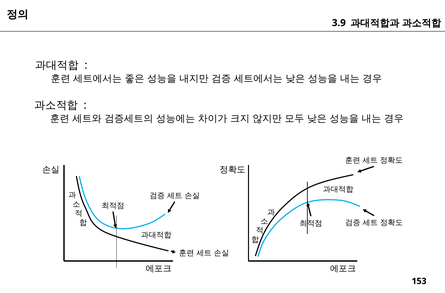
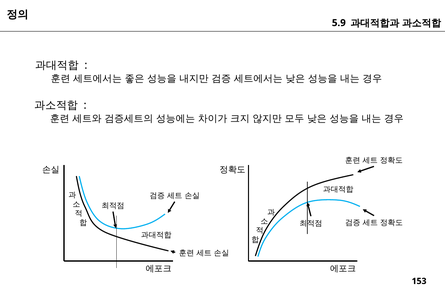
3.9: 3.9 -> 5.9
